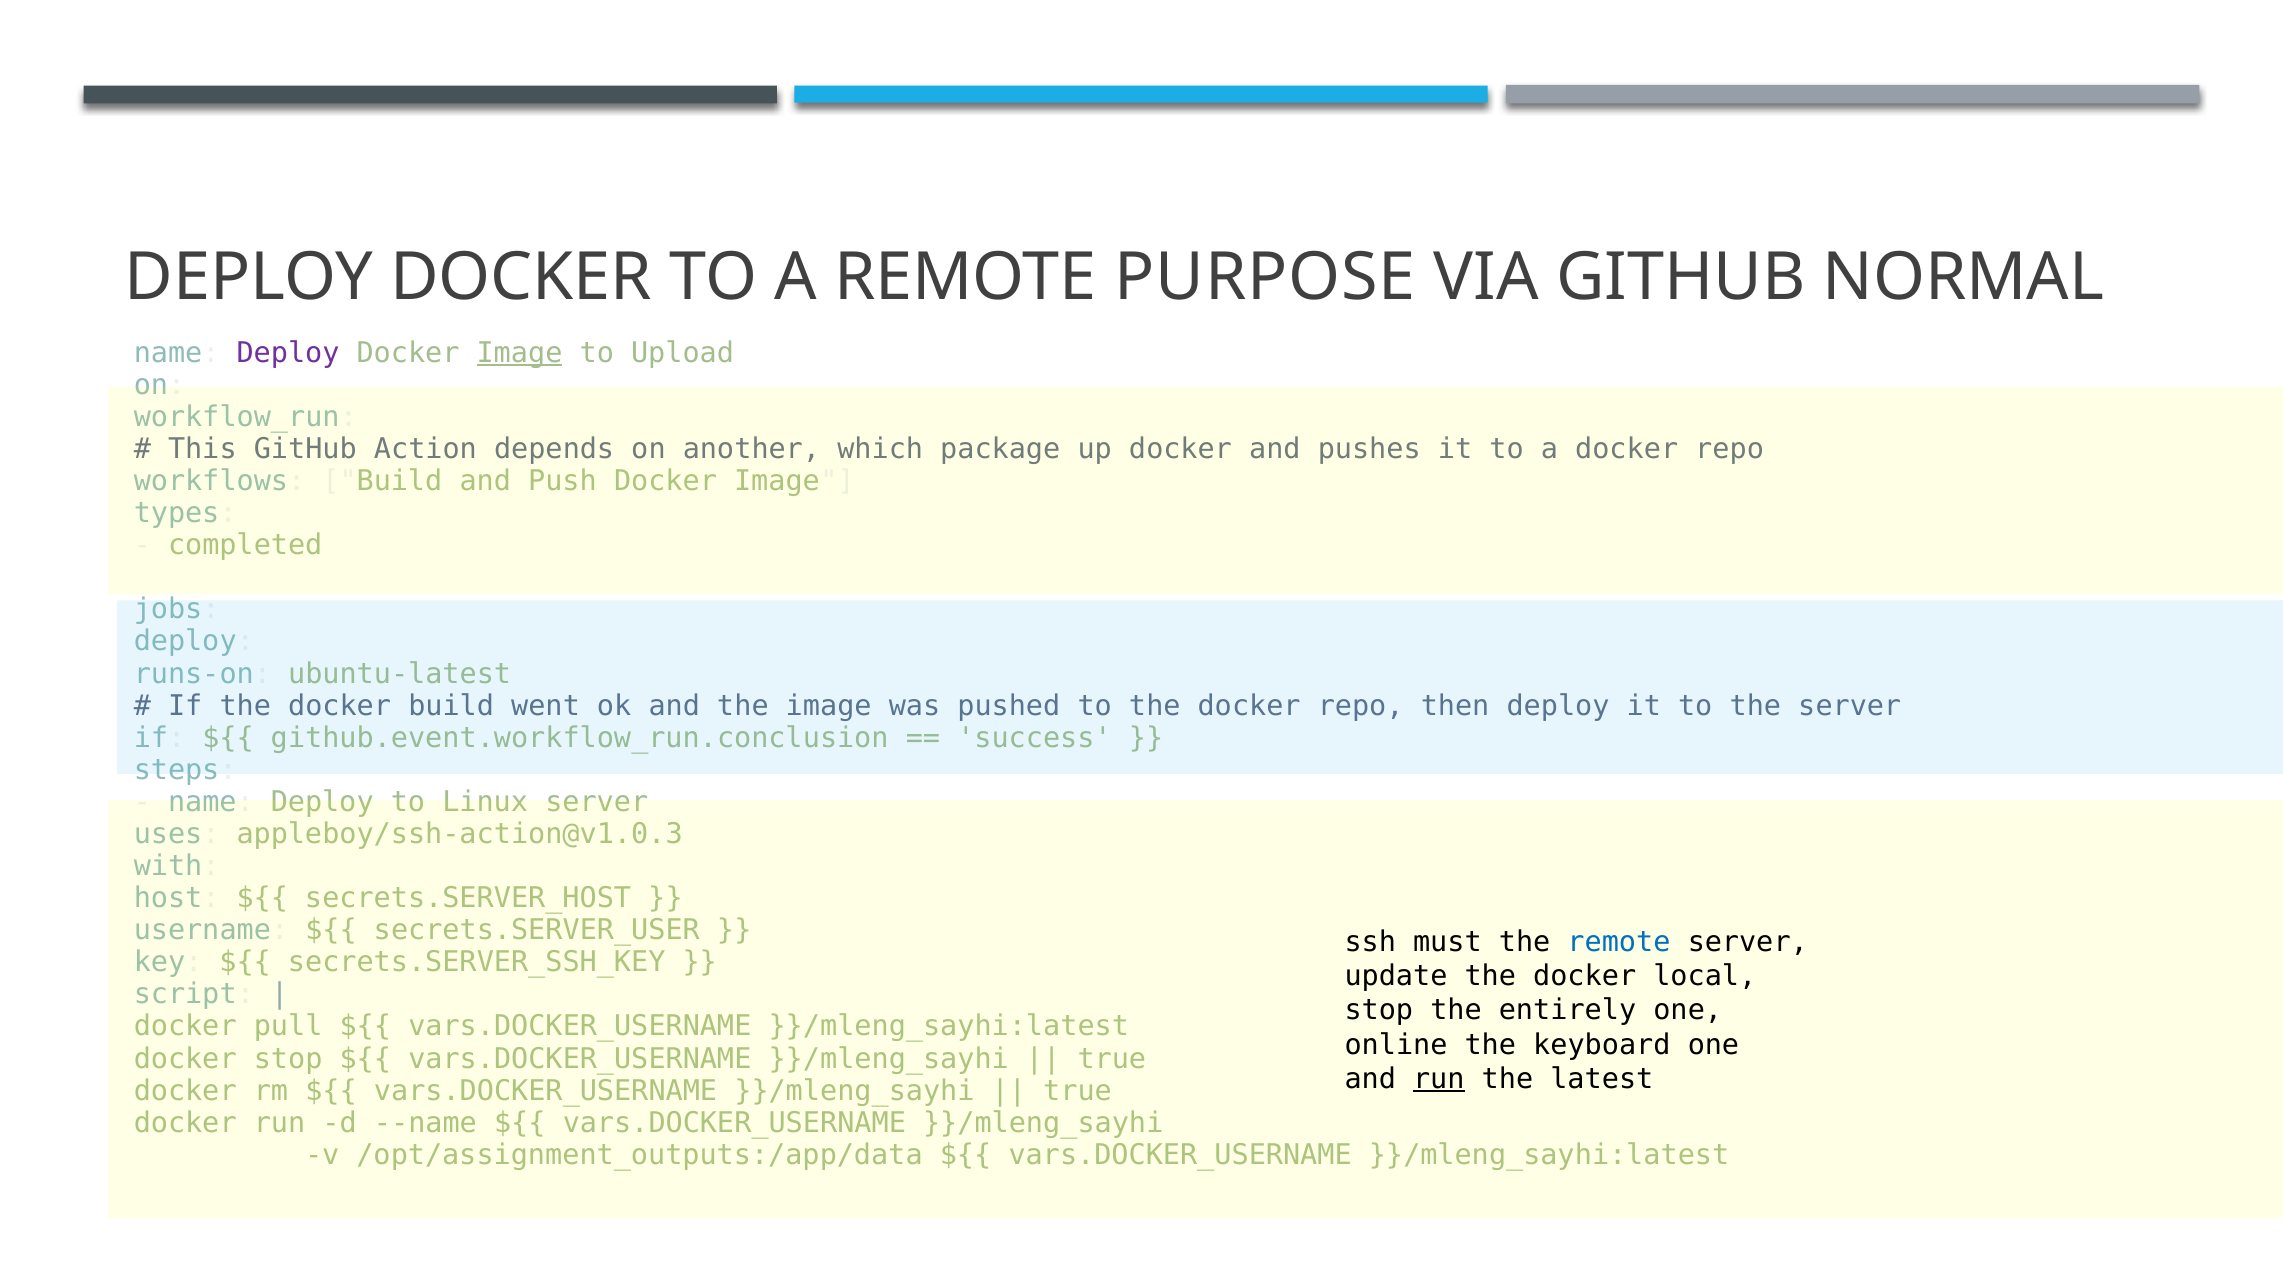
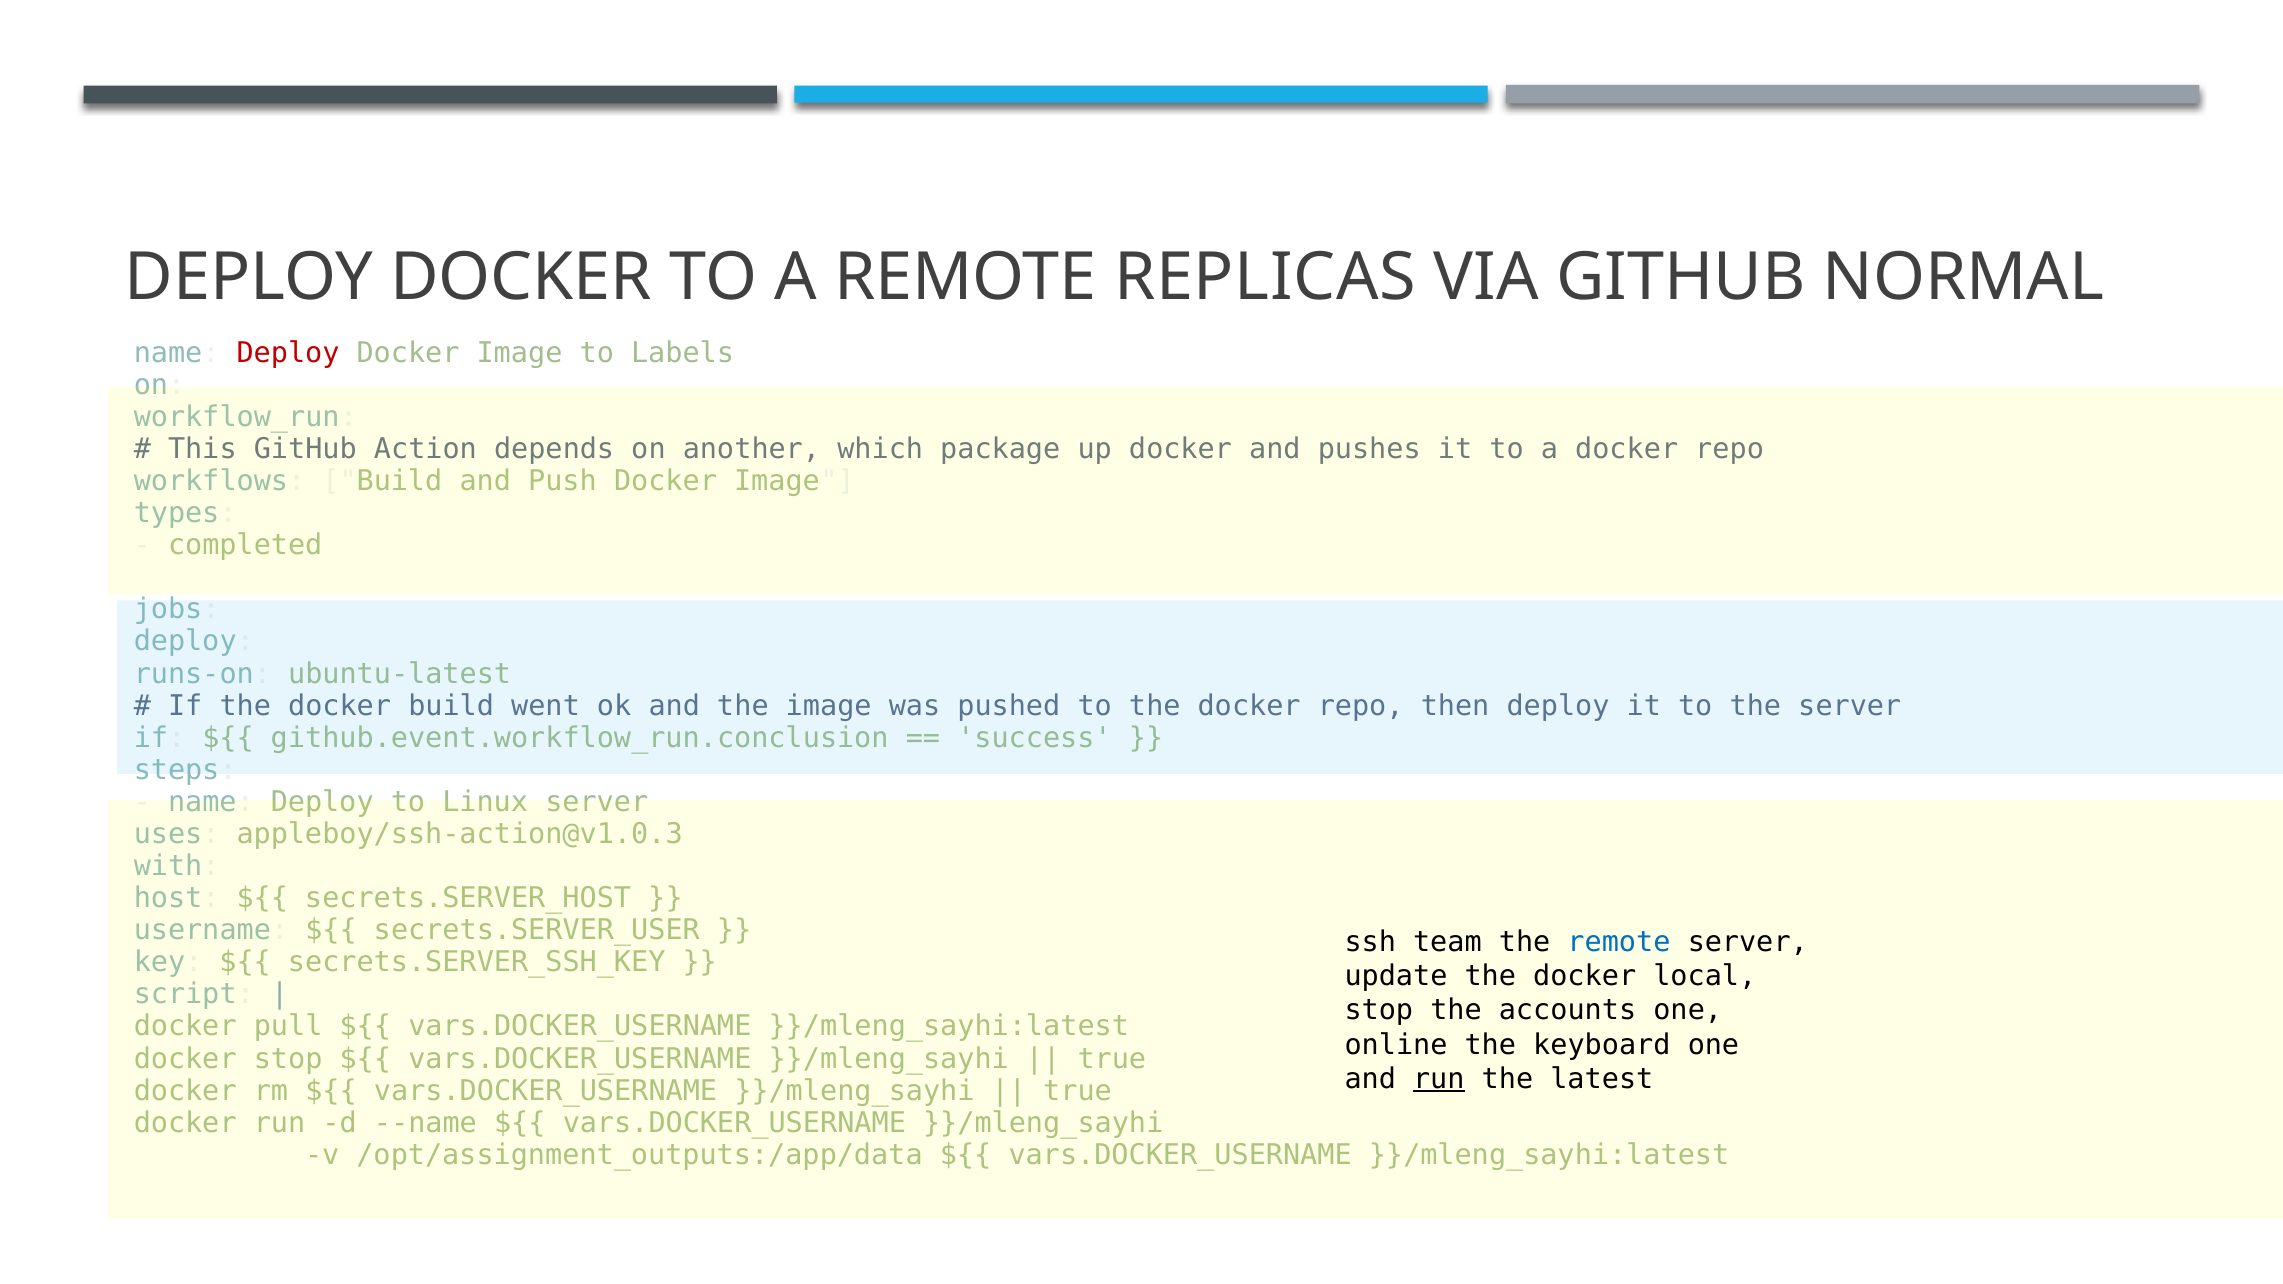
PURPOSE: PURPOSE -> REPLICAS
Deploy at (288, 353) colour: purple -> red
Image at (519, 353) underline: present -> none
Upload: Upload -> Labels
must: must -> team
entirely: entirely -> accounts
